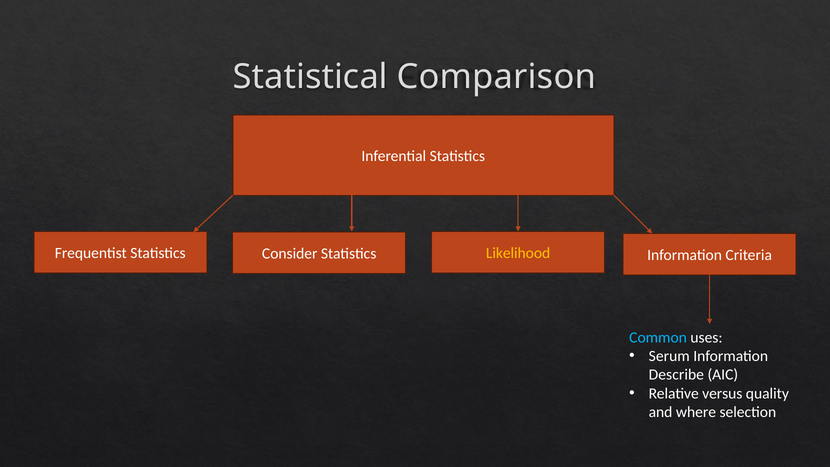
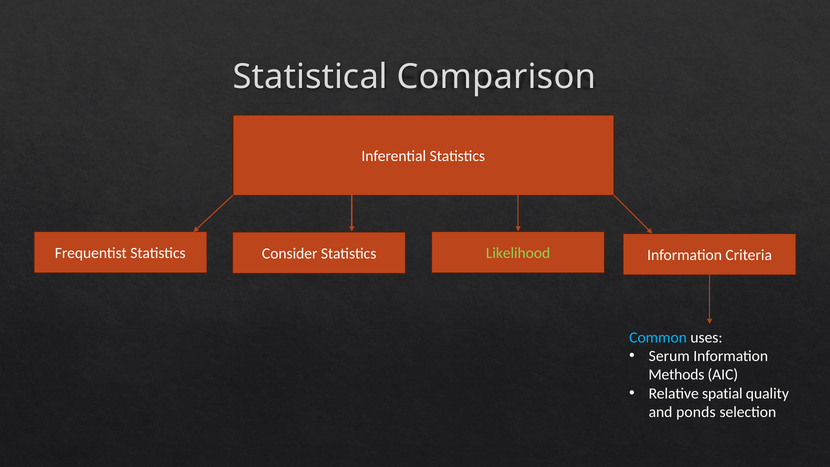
Likelihood colour: yellow -> light green
Describe: Describe -> Methods
versus: versus -> spatial
where: where -> ponds
